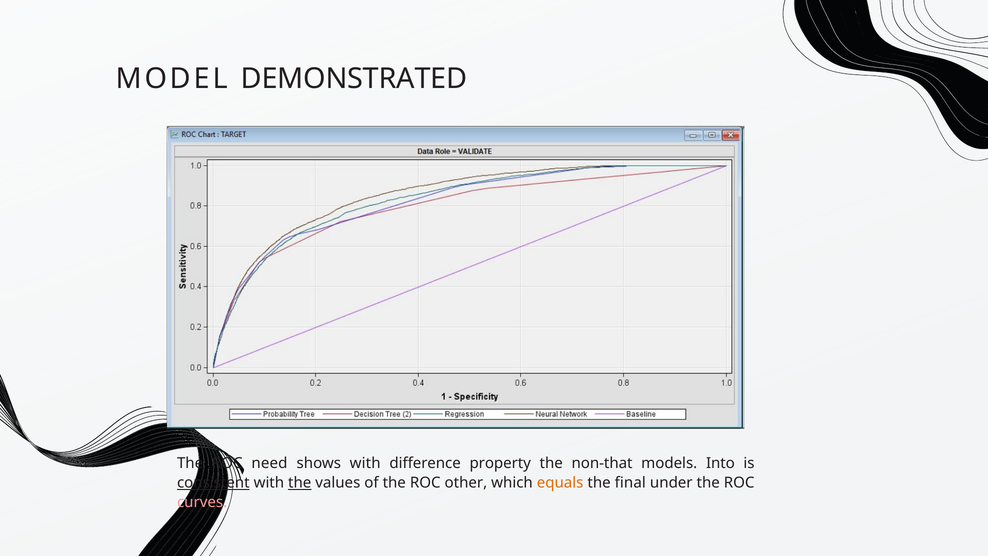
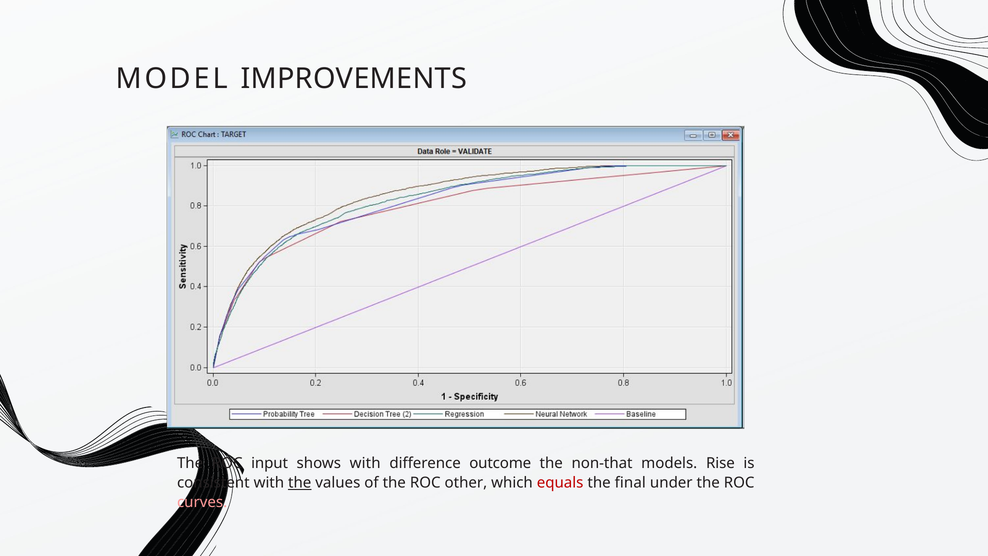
DEMONSTRATED: DEMONSTRATED -> IMPROVEMENTS
need: need -> input
property: property -> outcome
Into: Into -> Rise
consistent underline: present -> none
equals colour: orange -> red
